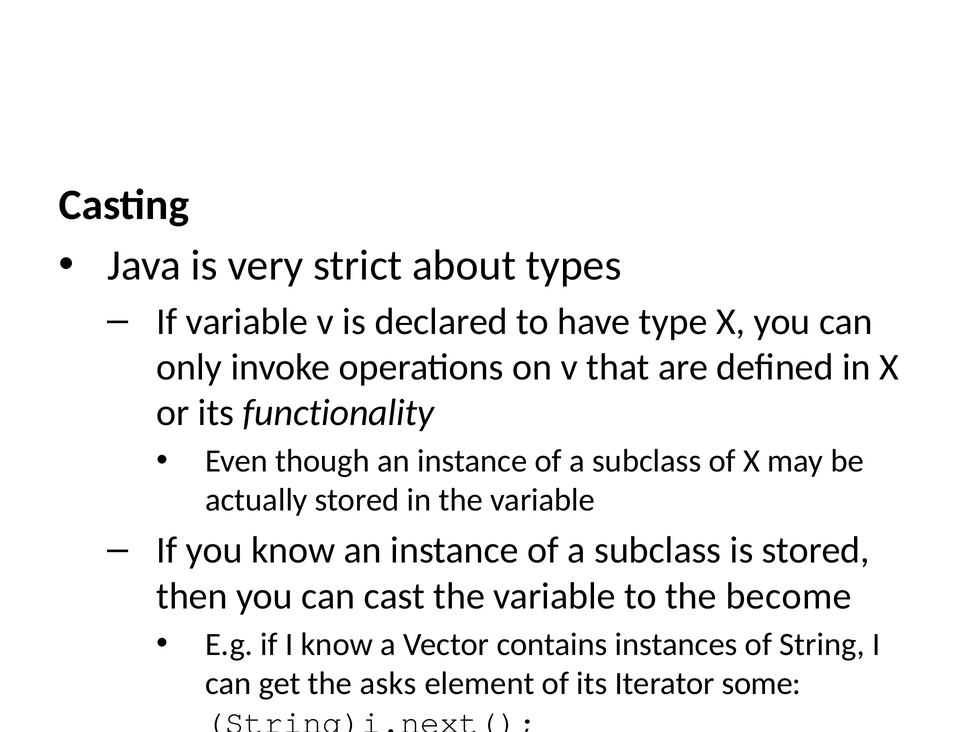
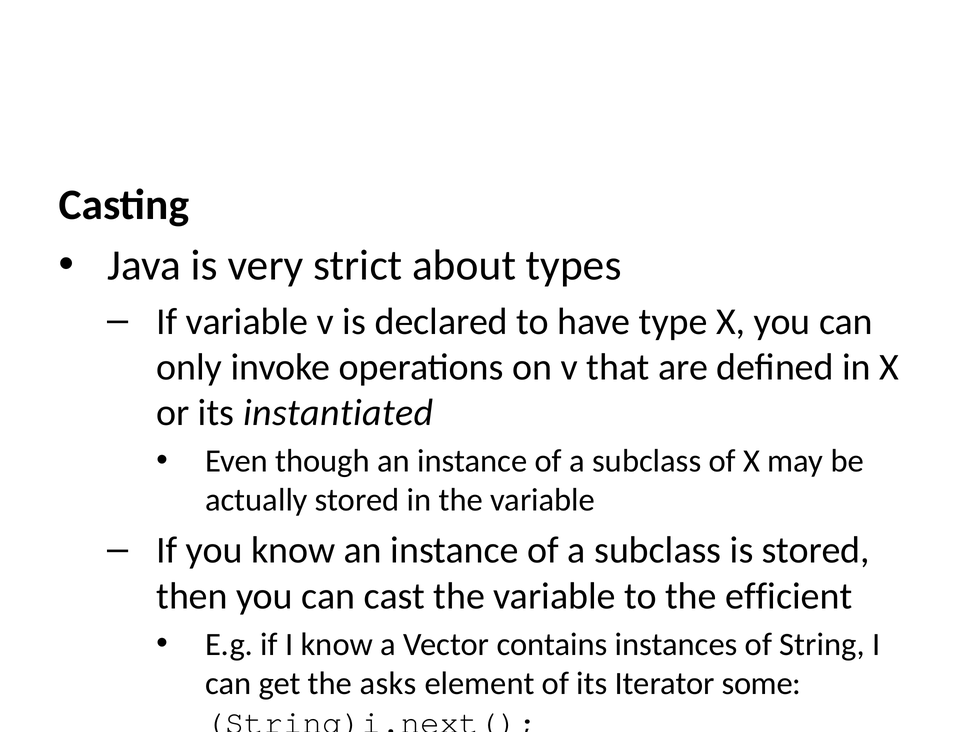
functionality: functionality -> instantiated
become: become -> efficient
